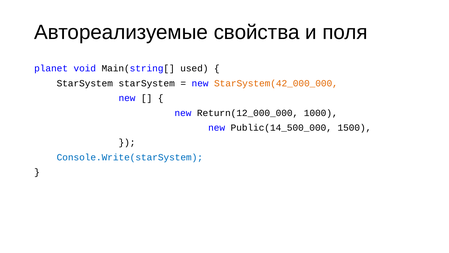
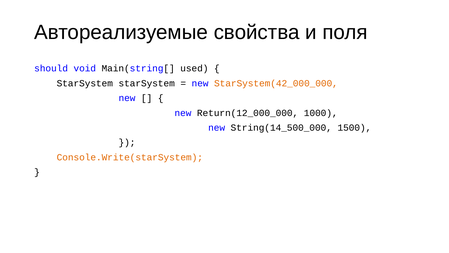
planet: planet -> should
Public(14_500_000: Public(14_500_000 -> String(14_500_000
Console.Write(starSystem colour: blue -> orange
